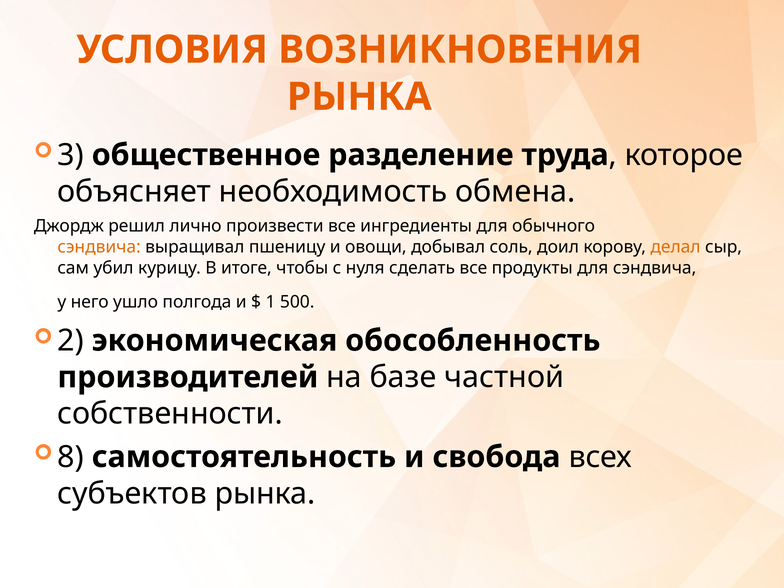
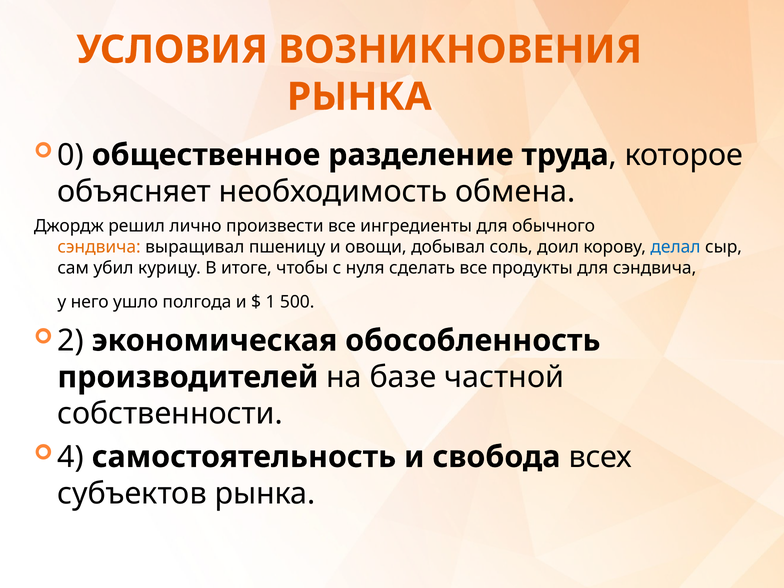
3: 3 -> 0
делал colour: orange -> blue
8: 8 -> 4
